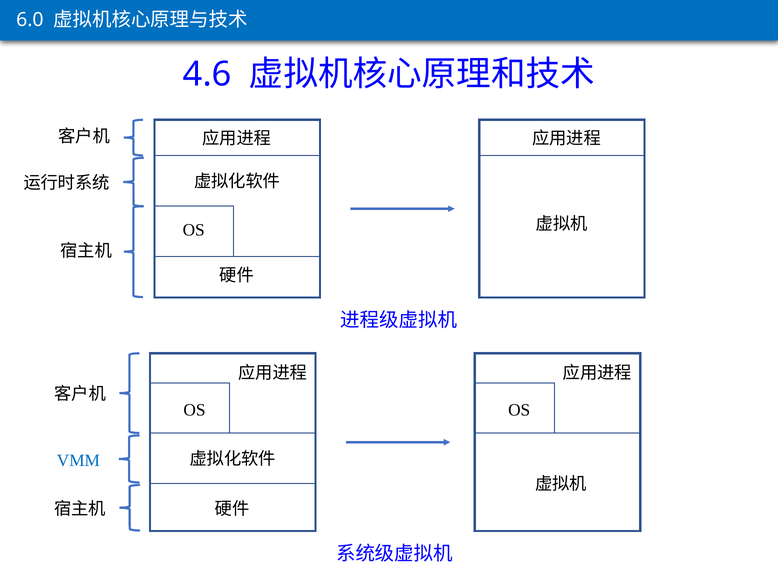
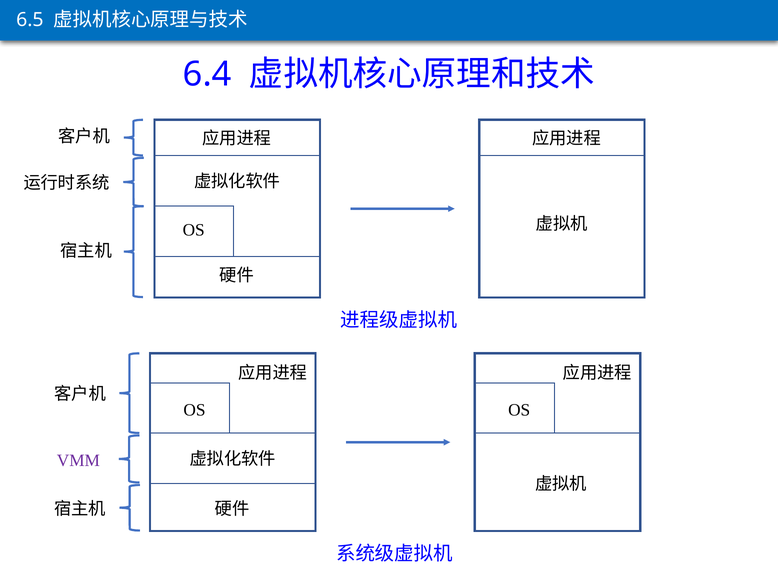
6.0: 6.0 -> 6.5
4.6: 4.6 -> 6.4
VMM colour: blue -> purple
